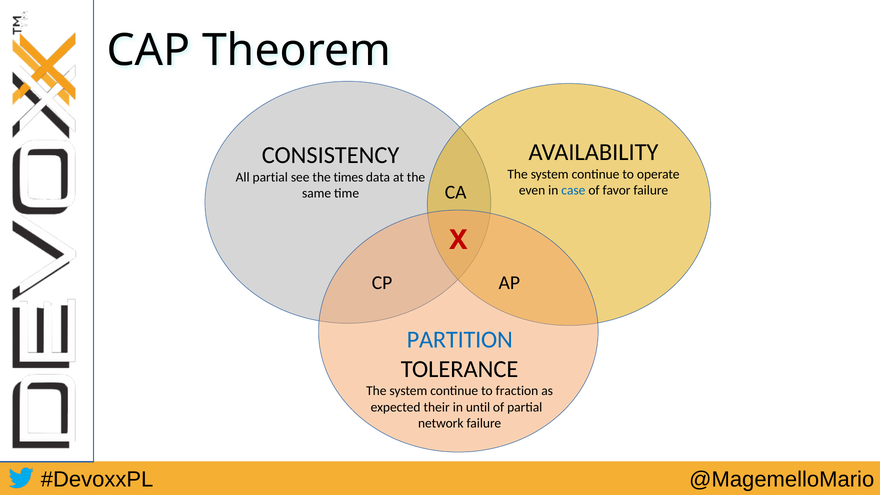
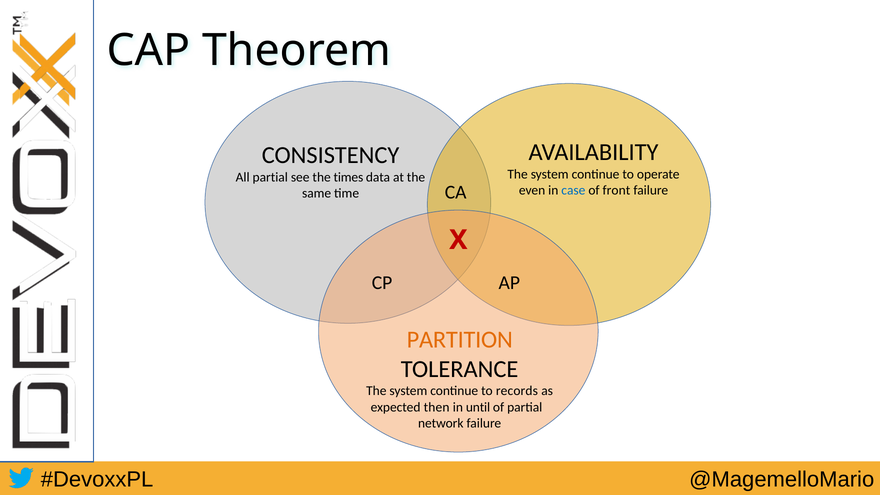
favor: favor -> front
PARTITION colour: blue -> orange
fraction: fraction -> records
their: their -> then
